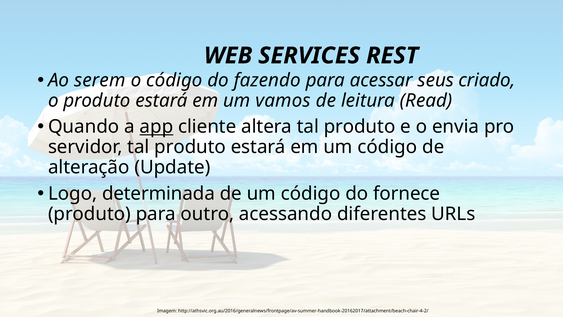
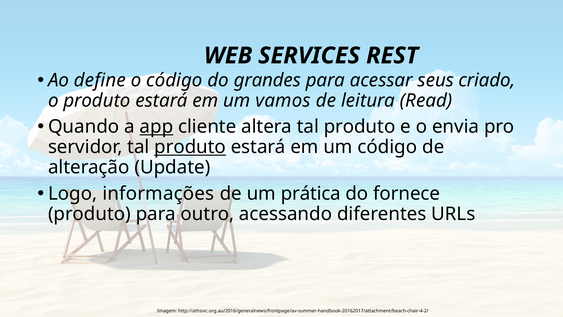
serem: serem -> define
fazendo: fazendo -> grandes
produto at (190, 147) underline: none -> present
determinada: determinada -> informações
de um código: código -> prática
